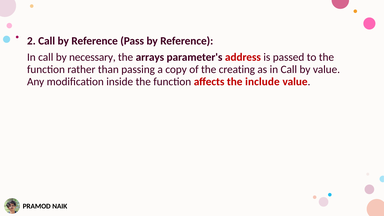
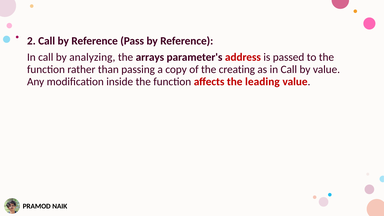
necessary: necessary -> analyzing
include: include -> leading
